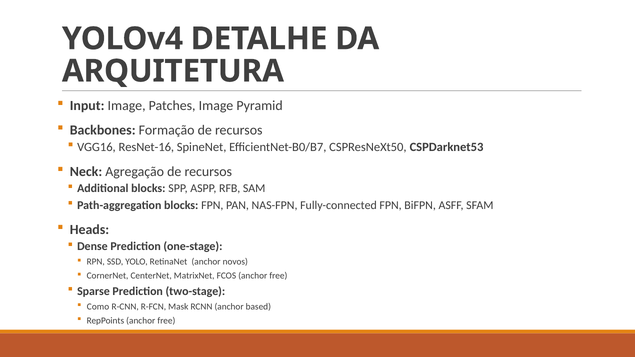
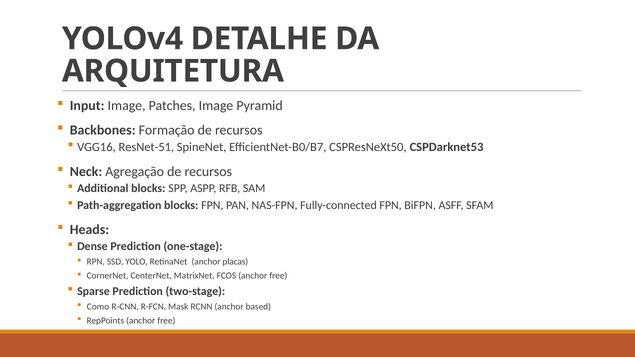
ResNet-16: ResNet-16 -> ResNet-51
novos: novos -> placas
